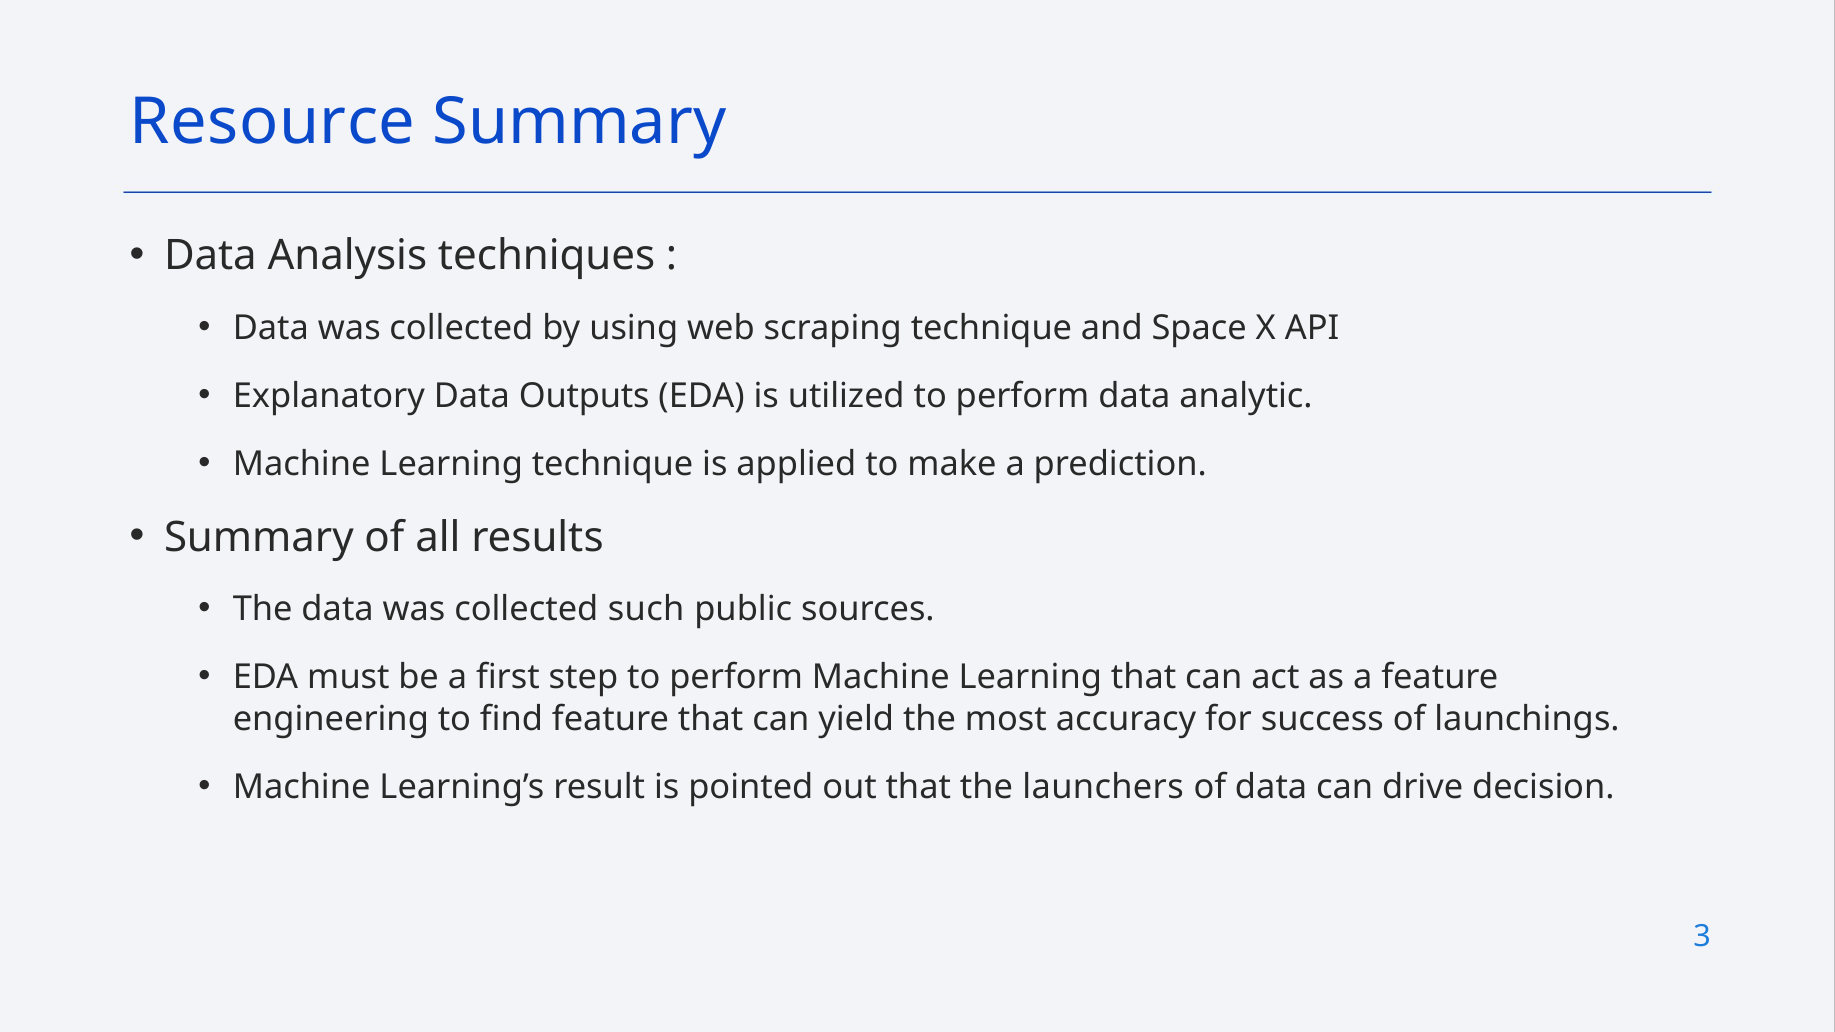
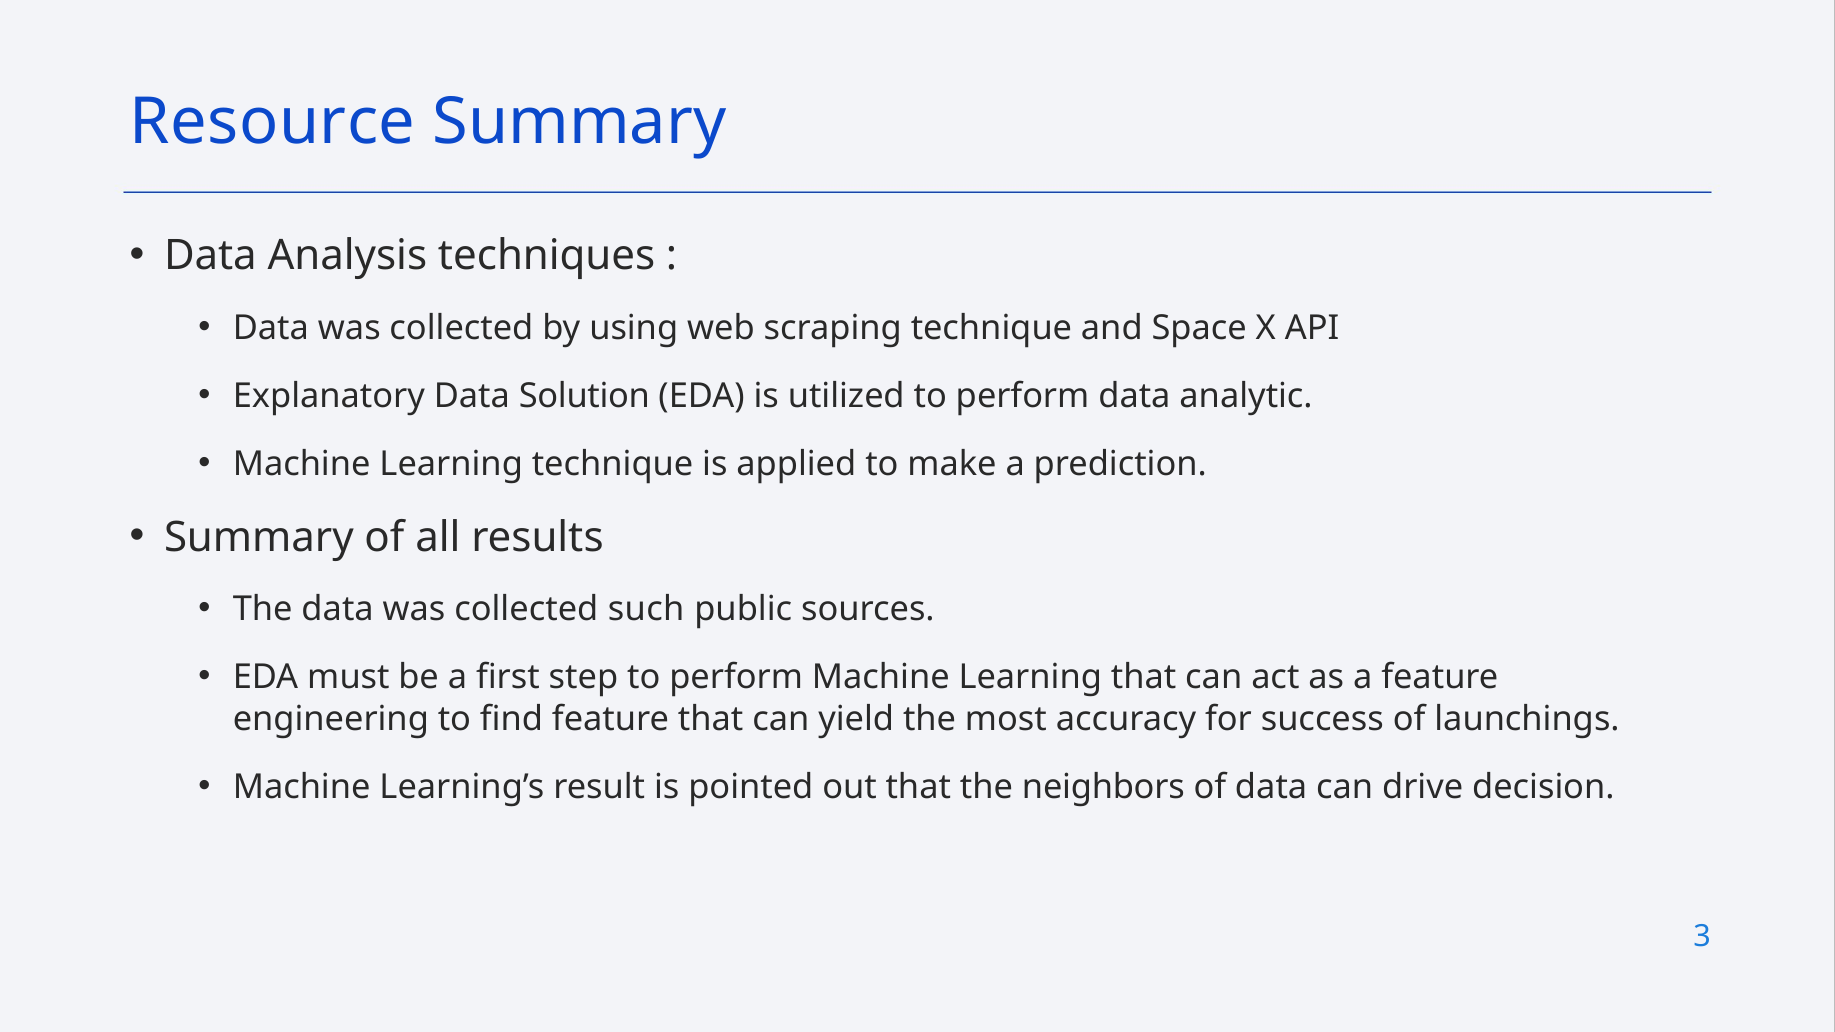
Outputs: Outputs -> Solution
launchers: launchers -> neighbors
